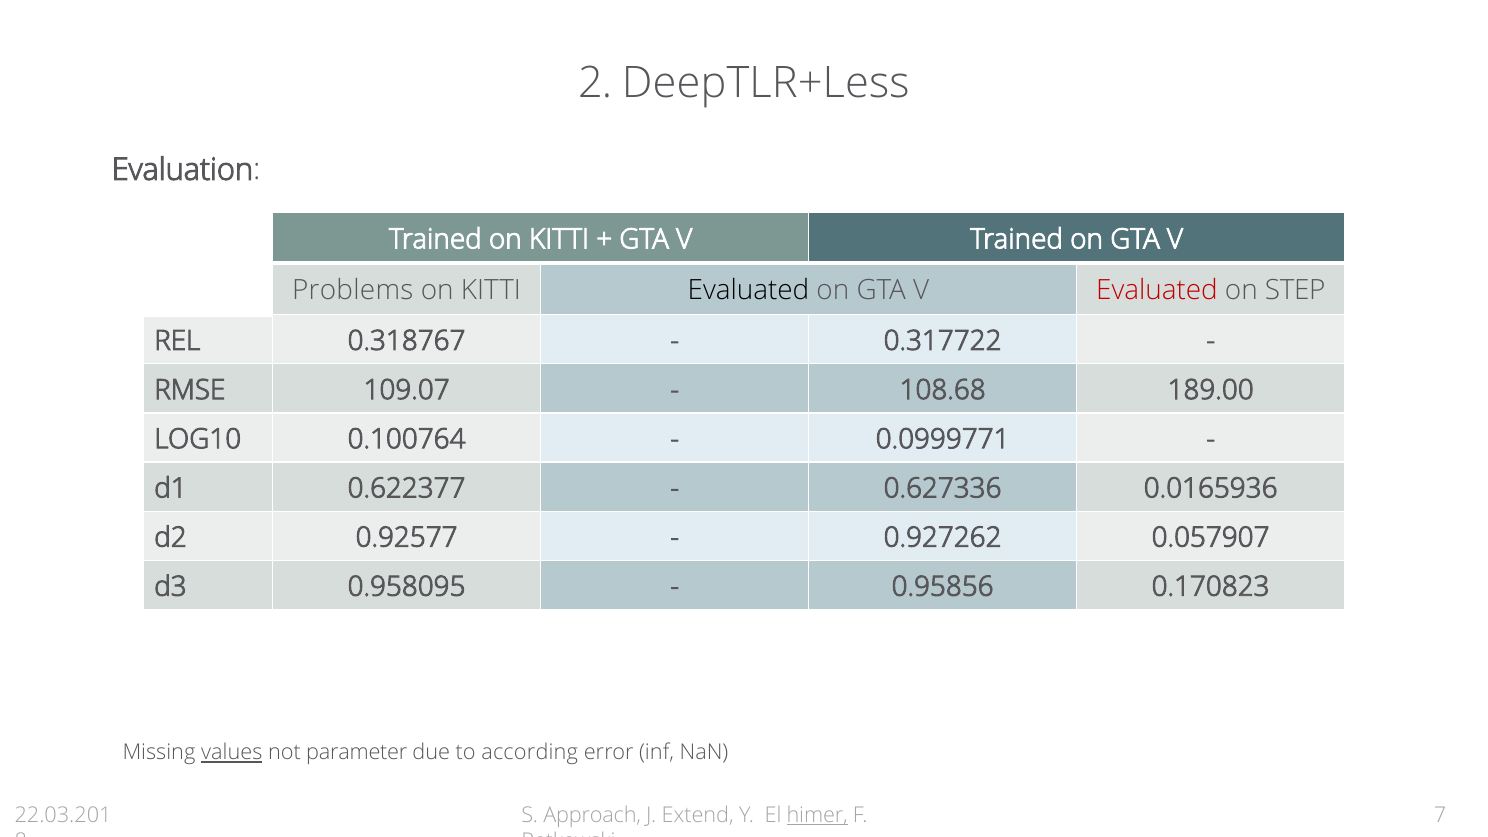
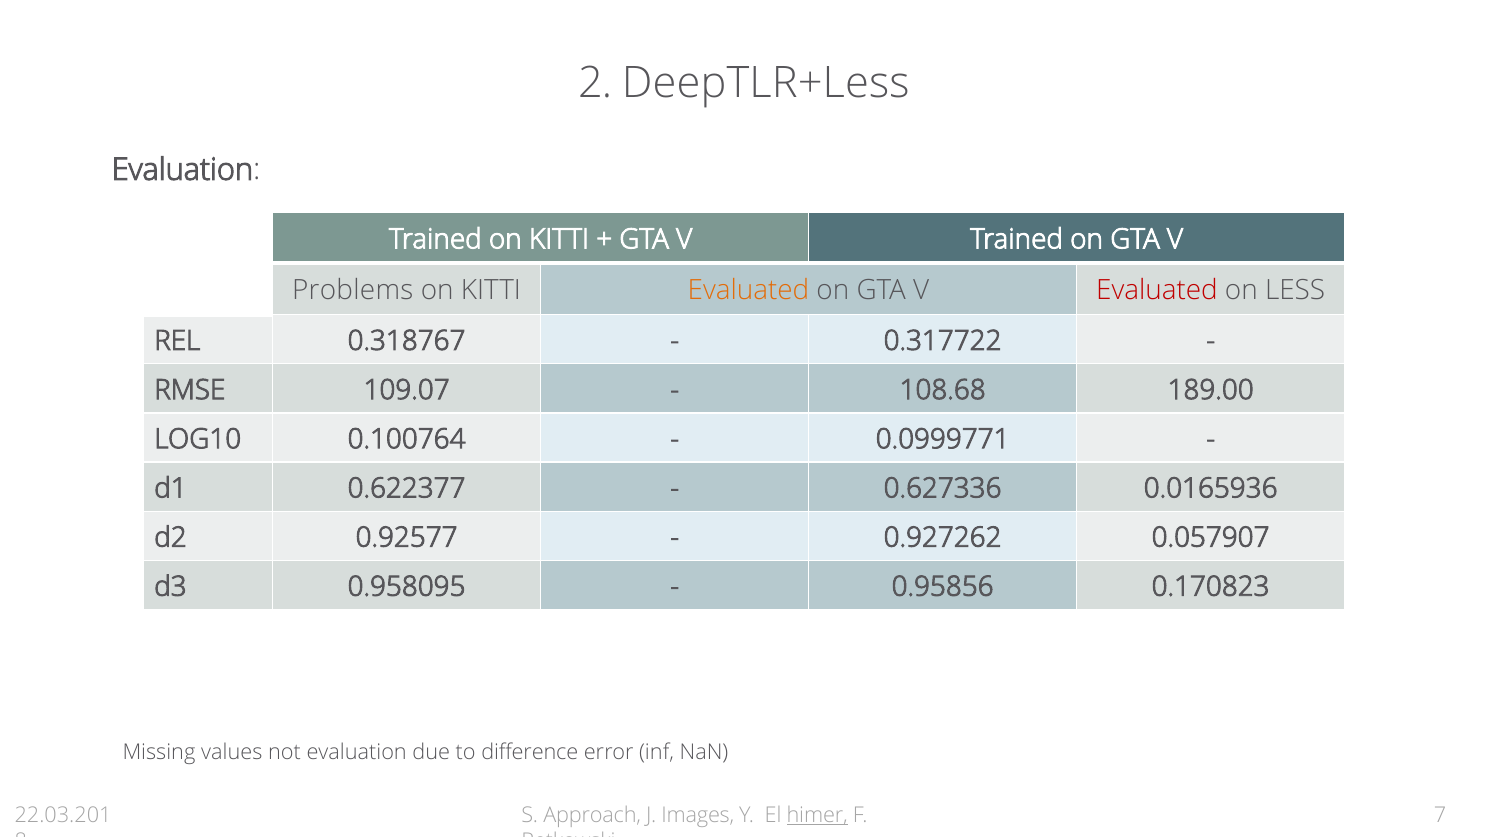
Evaluated at (748, 290) colour: black -> orange
STEP: STEP -> LESS
values underline: present -> none
not parameter: parameter -> evaluation
according: according -> difference
Extend: Extend -> Images
